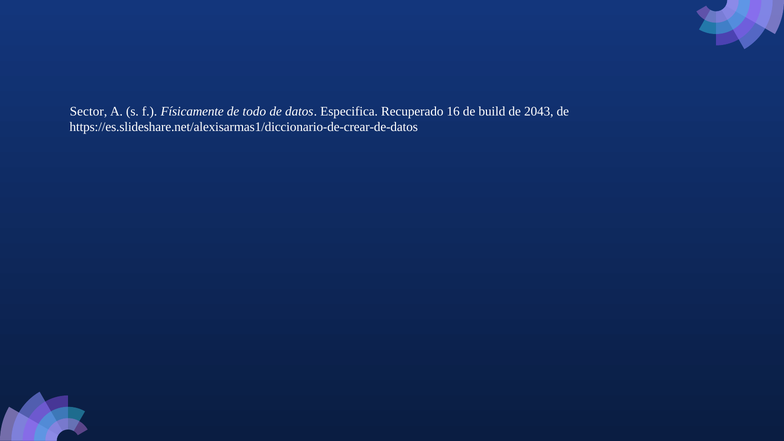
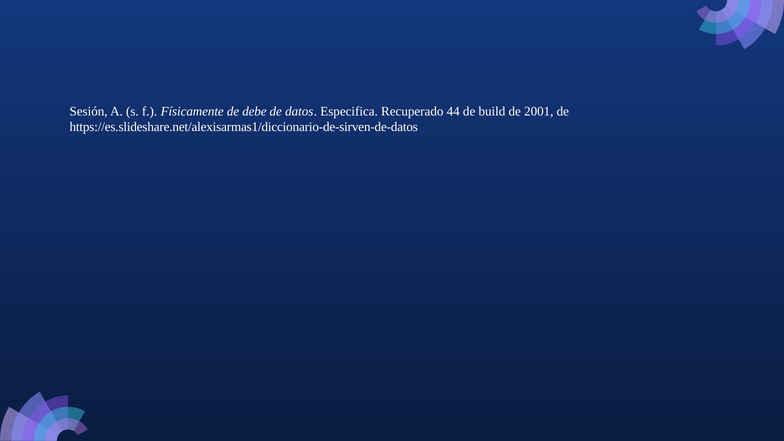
Sector: Sector -> Sesión
todo: todo -> debe
16: 16 -> 44
2043: 2043 -> 2001
https://es.slideshare.net/alexisarmas1/diccionario-de-crear-de-datos: https://es.slideshare.net/alexisarmas1/diccionario-de-crear-de-datos -> https://es.slideshare.net/alexisarmas1/diccionario-de-sirven-de-datos
